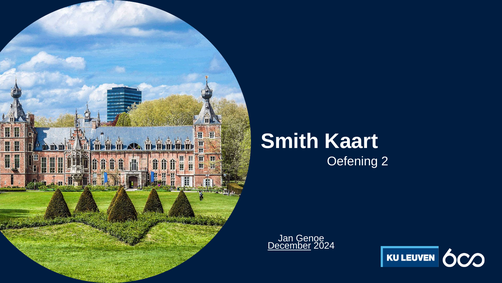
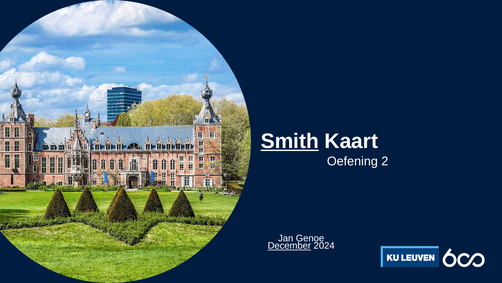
Smith underline: none -> present
